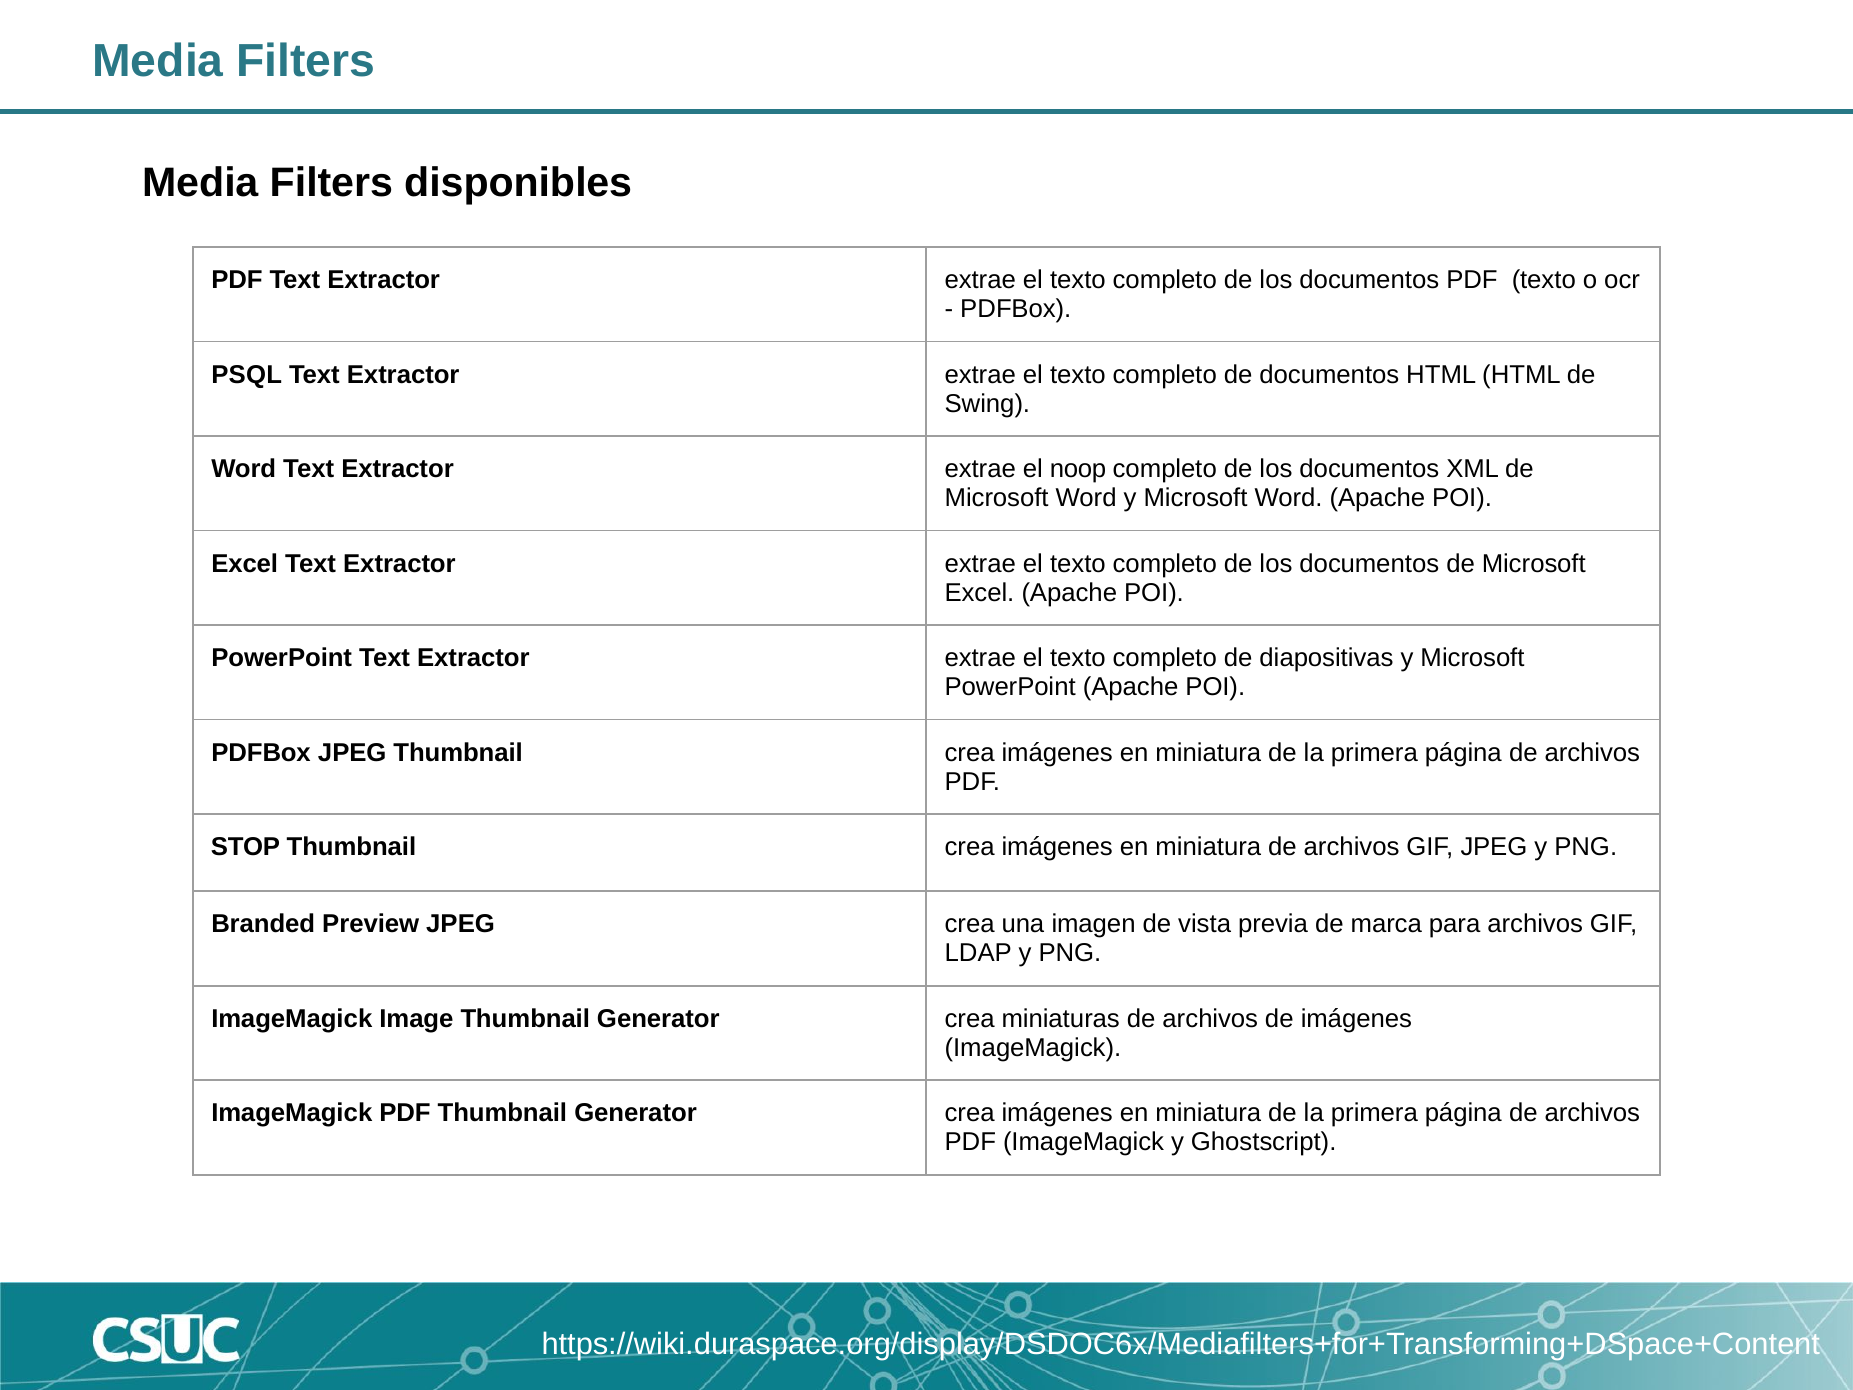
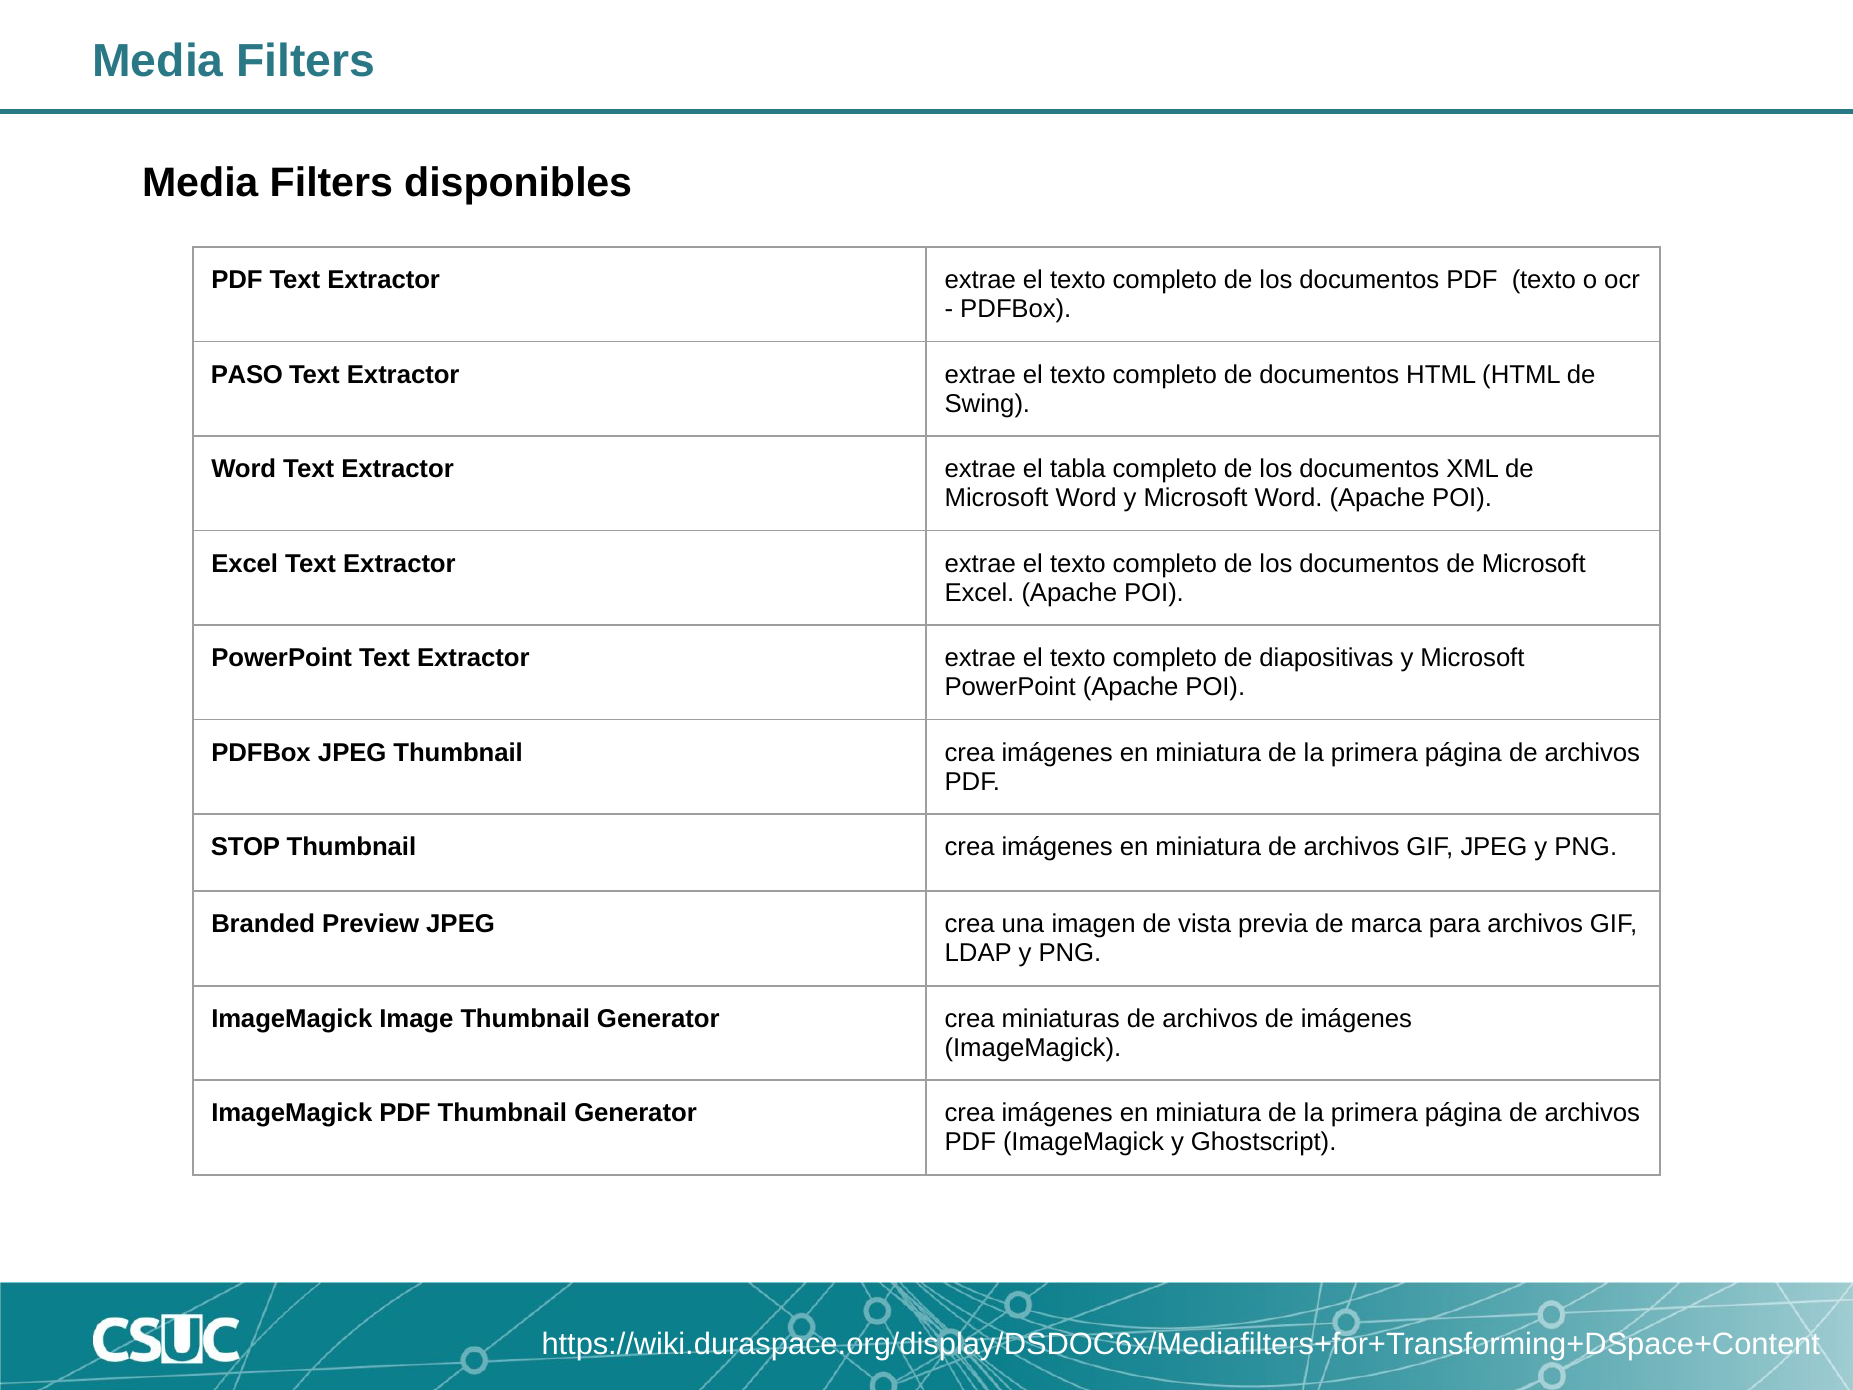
PSQL: PSQL -> PASO
noop: noop -> tabla
